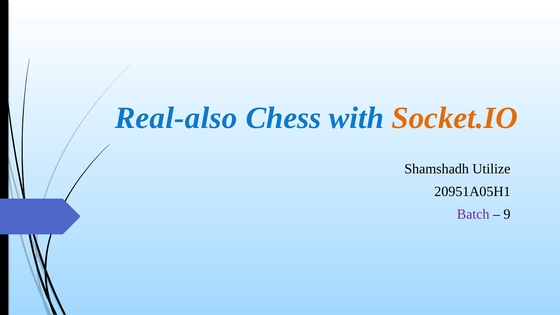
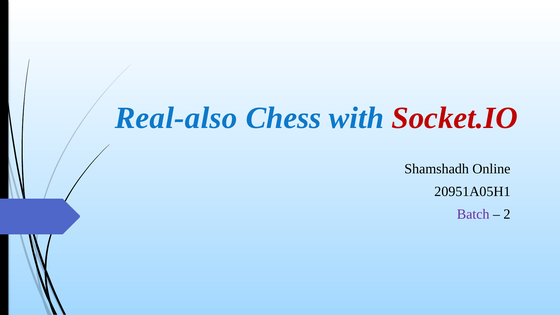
Socket.IO colour: orange -> red
Utilize: Utilize -> Online
9: 9 -> 2
